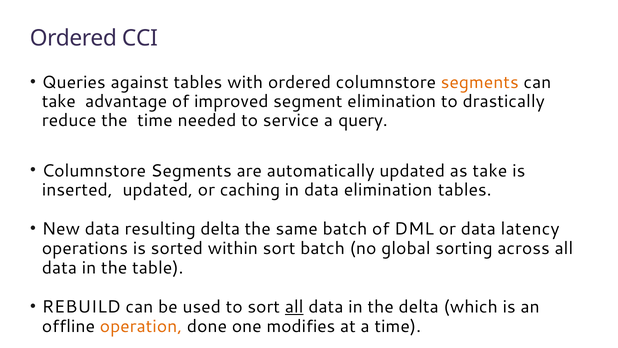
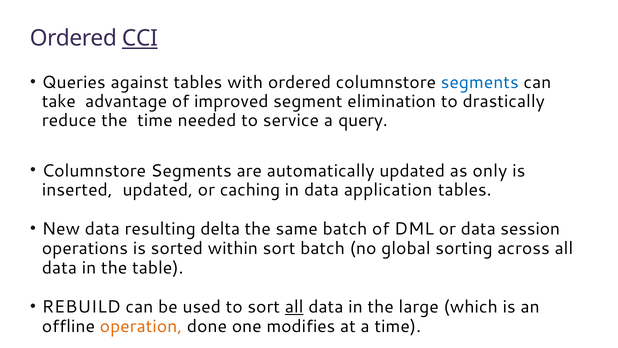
CCI underline: none -> present
segments at (480, 82) colour: orange -> blue
as take: take -> only
data elimination: elimination -> application
latency: latency -> session
the delta: delta -> large
